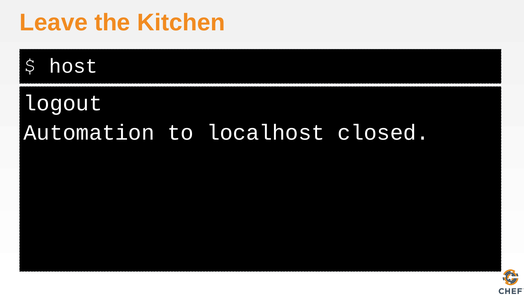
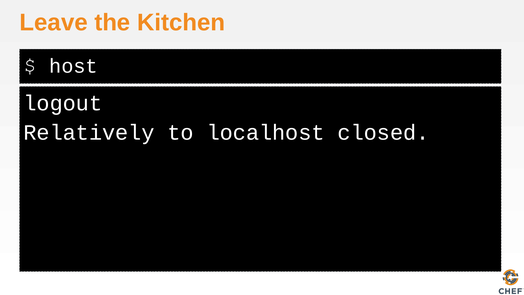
Automation: Automation -> Relatively
